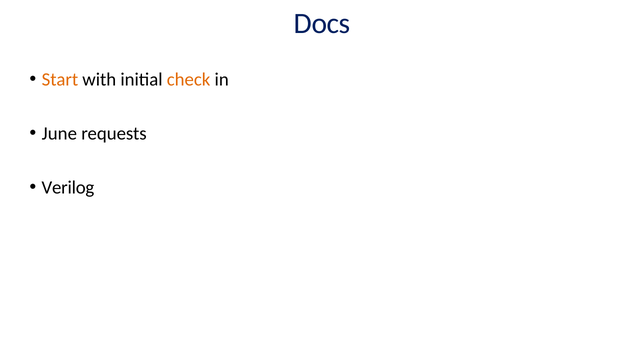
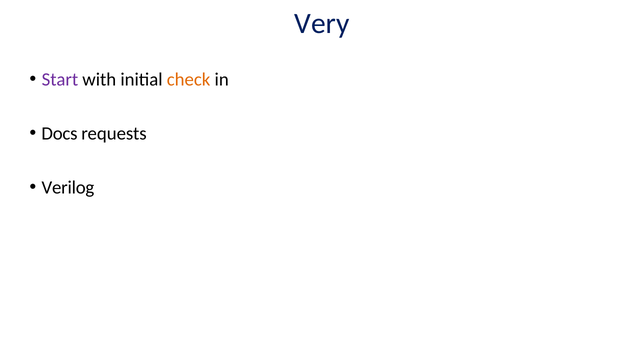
Docs: Docs -> Very
Start colour: orange -> purple
June: June -> Docs
